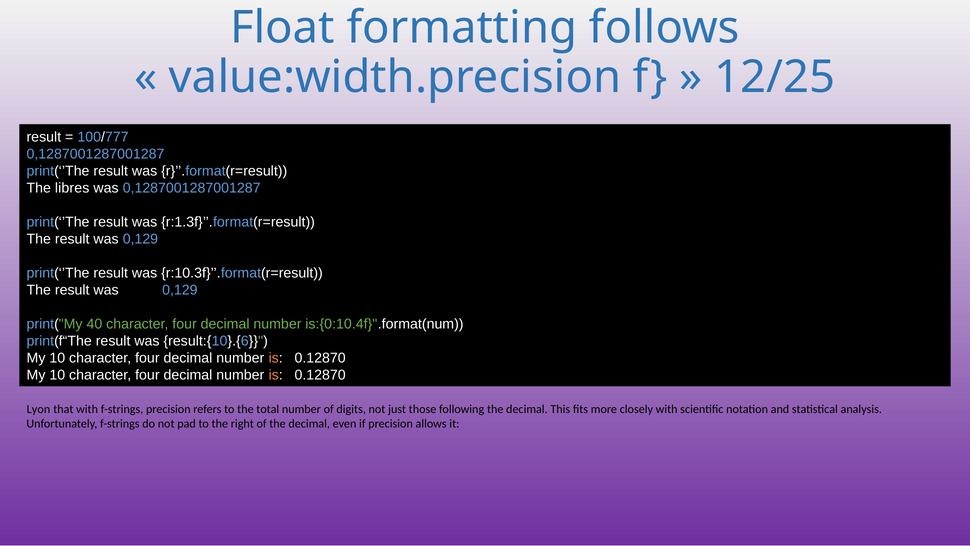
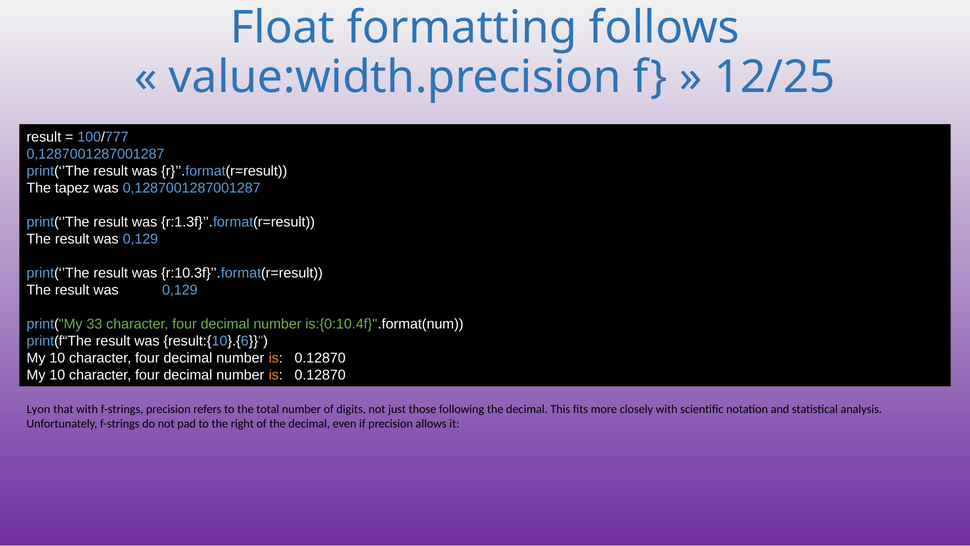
libres: libres -> tapez
40: 40 -> 33
